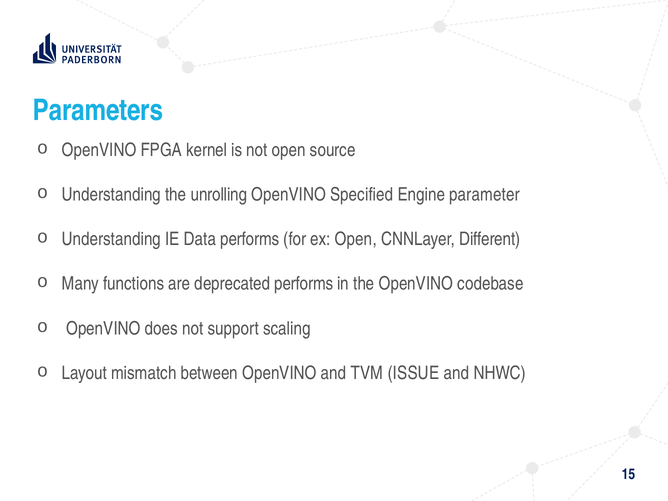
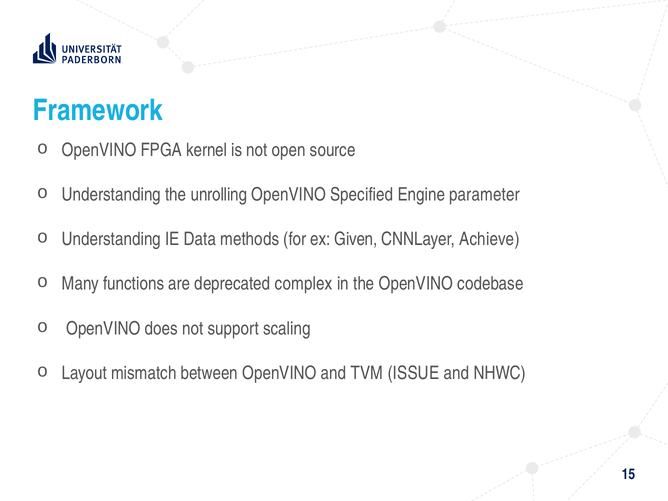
Parameters: Parameters -> Framework
Data performs: performs -> methods
ex Open: Open -> Given
Different: Different -> Achieve
deprecated performs: performs -> complex
